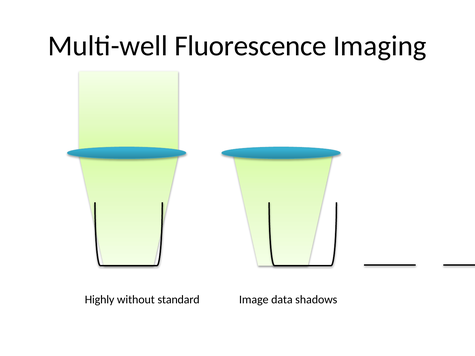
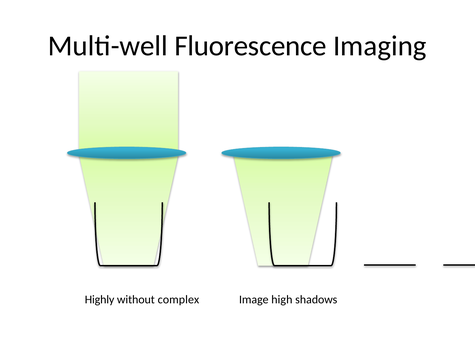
standard: standard -> complex
data: data -> high
